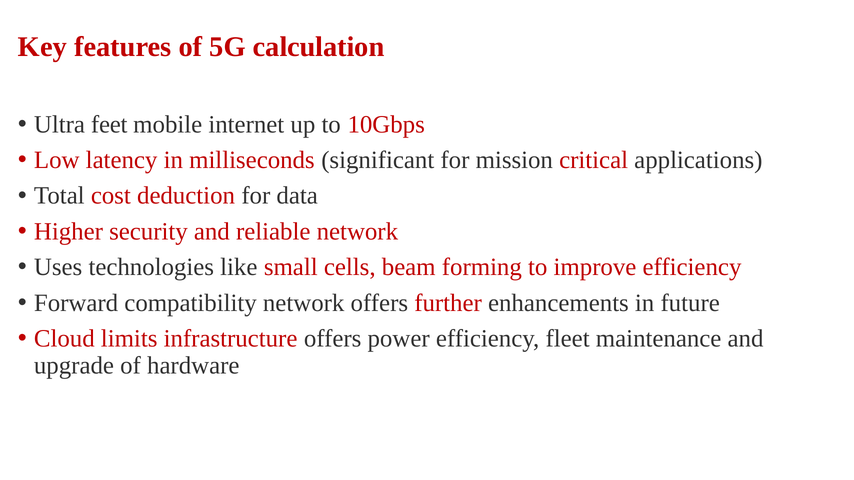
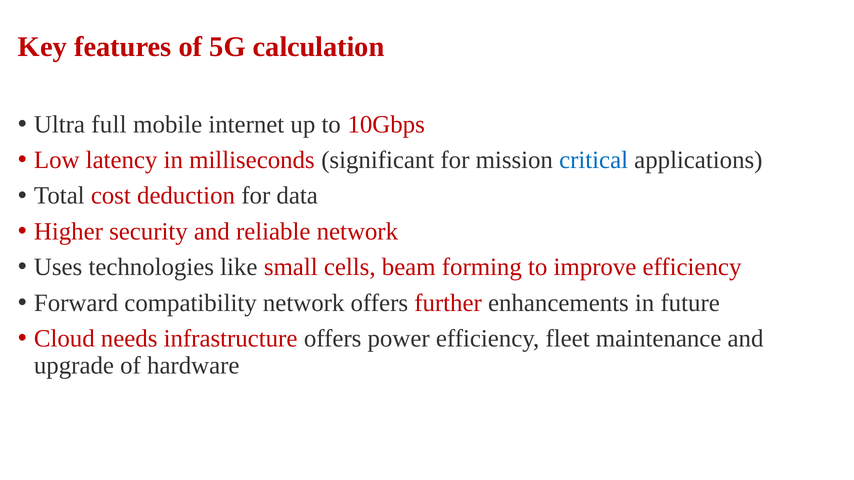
feet: feet -> full
critical colour: red -> blue
limits: limits -> needs
